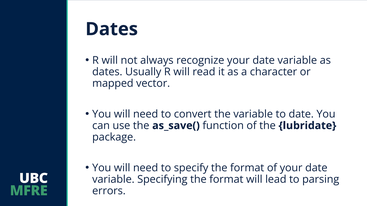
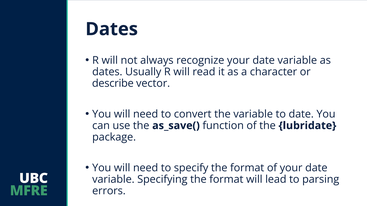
mapped: mapped -> describe
